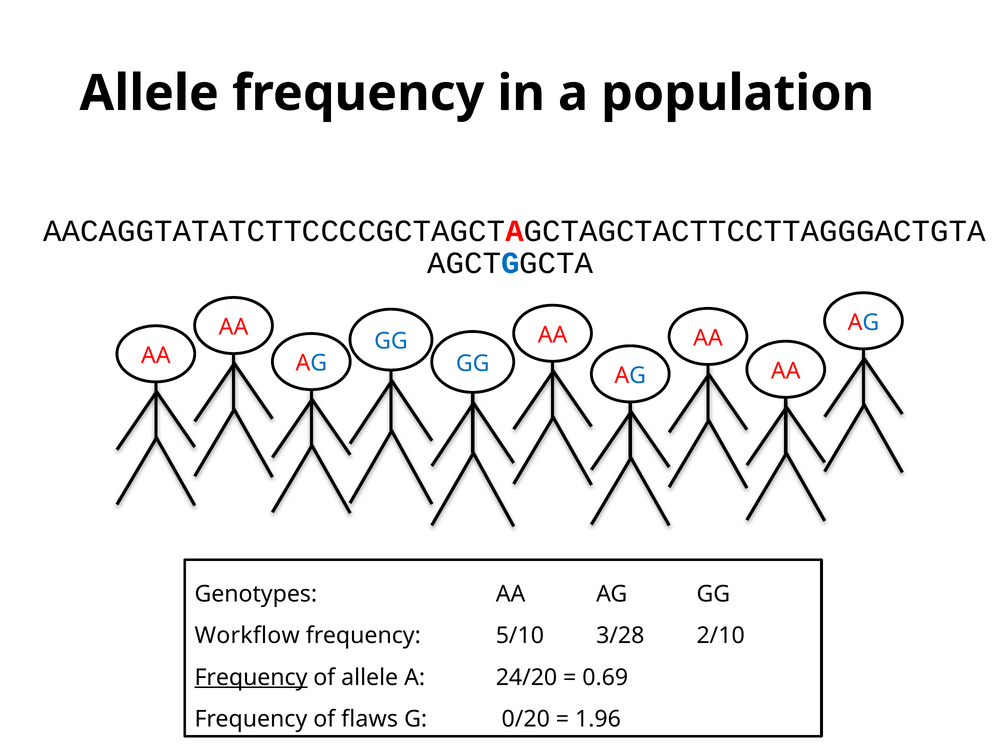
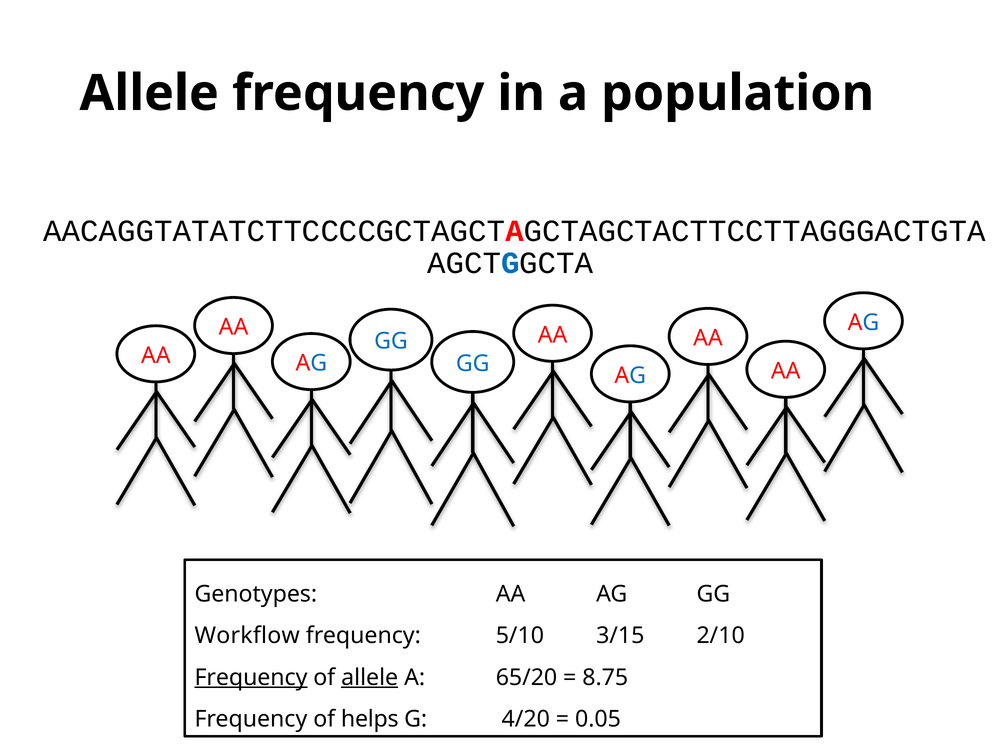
3/28: 3/28 -> 3/15
allele at (370, 677) underline: none -> present
24/20: 24/20 -> 65/20
0.69: 0.69 -> 8.75
flaws: flaws -> helps
0/20: 0/20 -> 4/20
1.96: 1.96 -> 0.05
